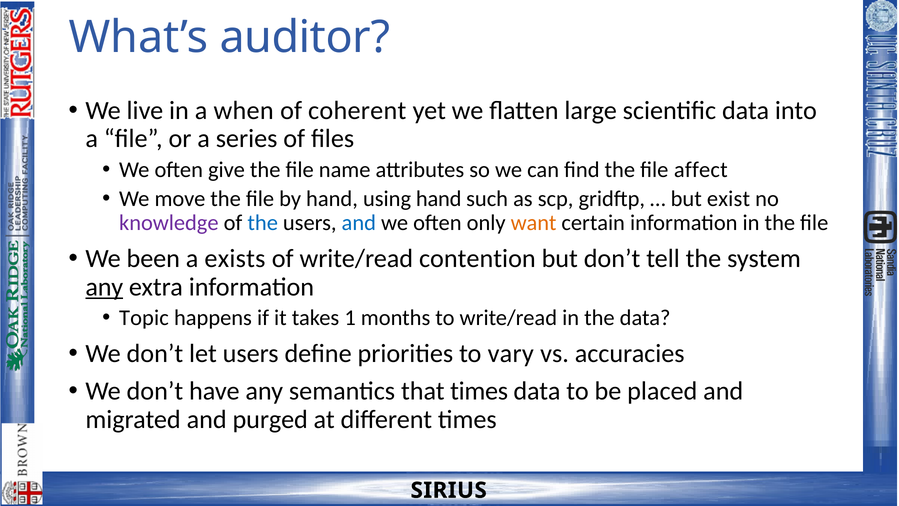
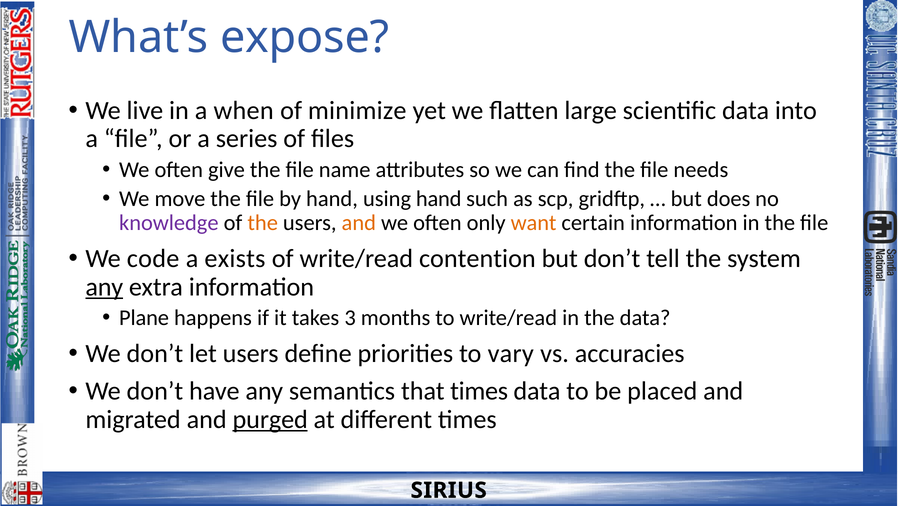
auditor: auditor -> expose
coherent: coherent -> minimize
affect: affect -> needs
exist: exist -> does
the at (263, 223) colour: blue -> orange
and at (359, 223) colour: blue -> orange
been: been -> code
Topic: Topic -> Plane
1: 1 -> 3
purged underline: none -> present
